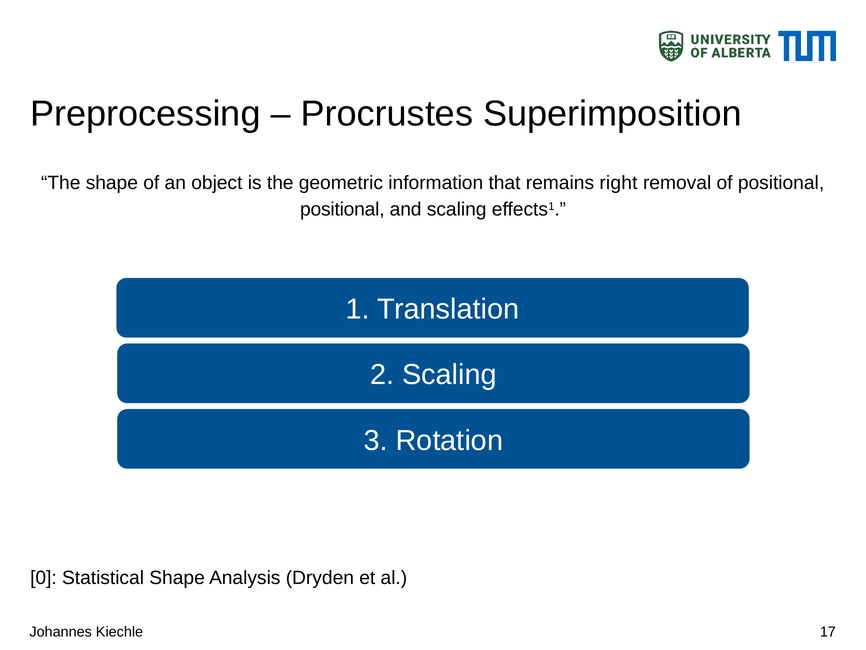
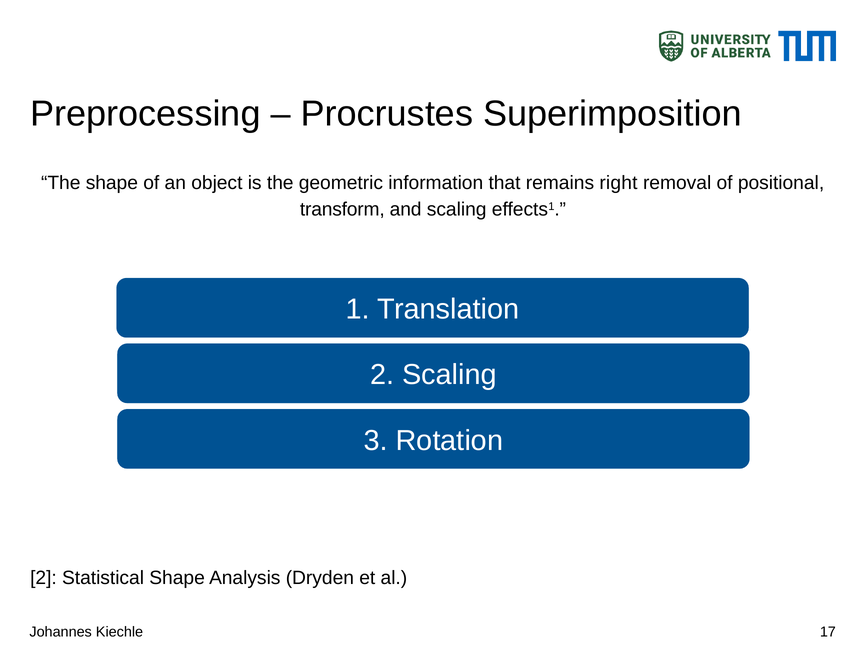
positional at (342, 209): positional -> transform
0 at (43, 577): 0 -> 2
